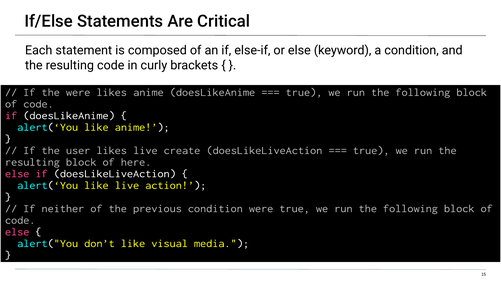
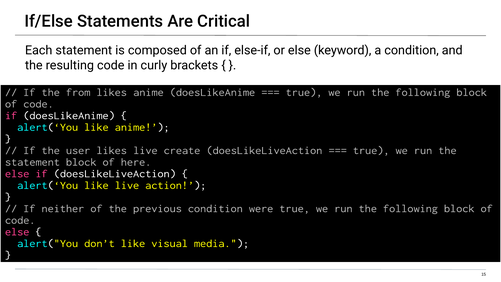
the were: were -> from
resulting at (32, 162): resulting -> statement
